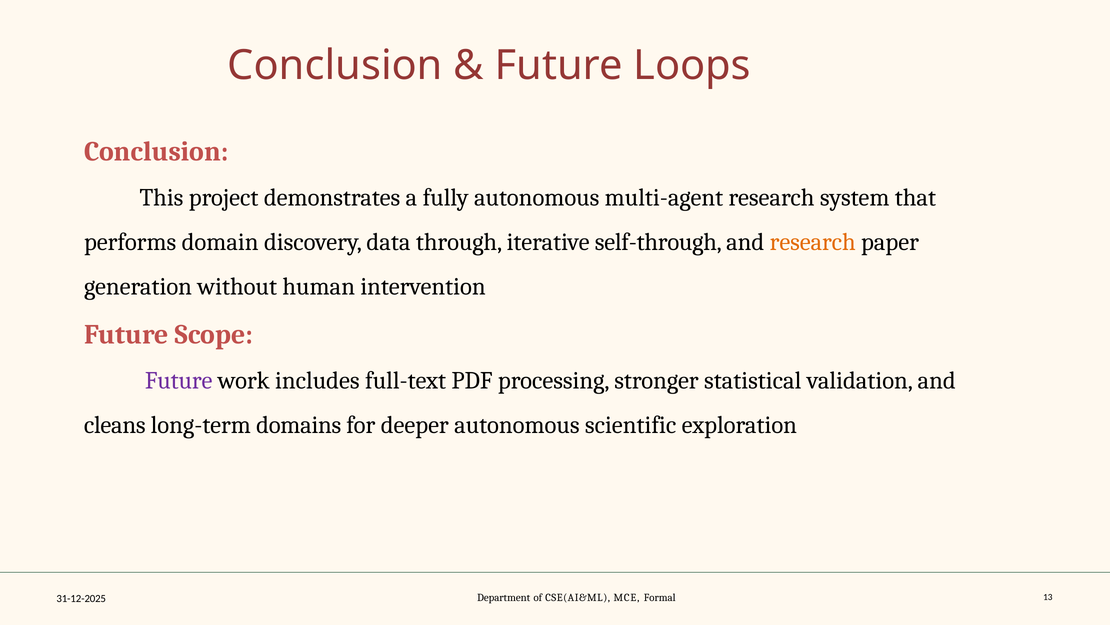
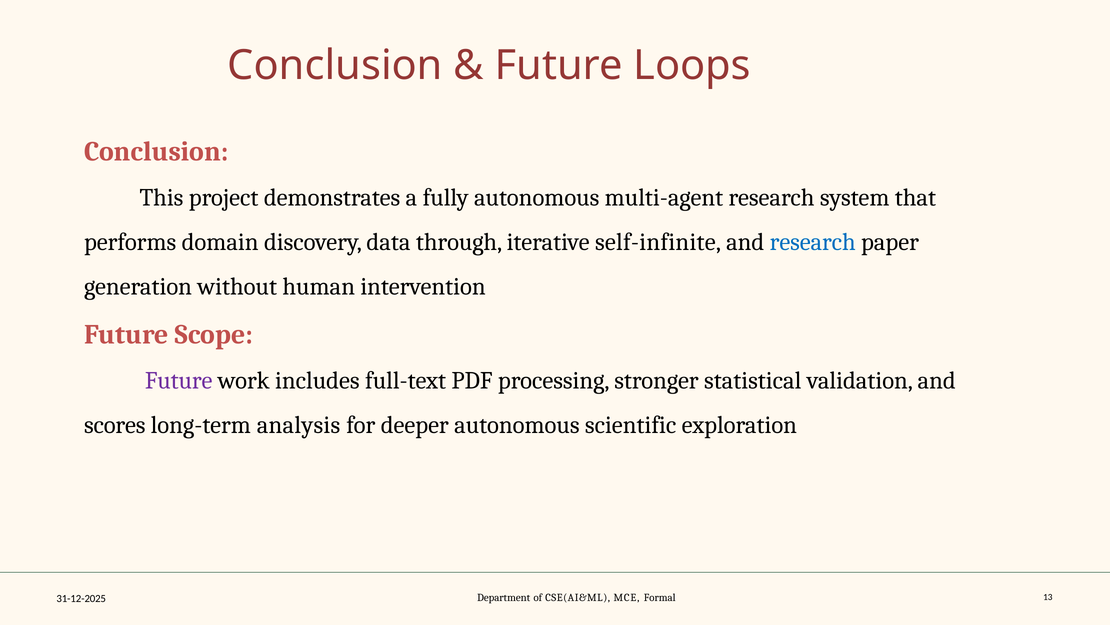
self-through: self-through -> self-infinite
research at (813, 242) colour: orange -> blue
cleans: cleans -> scores
domains: domains -> analysis
